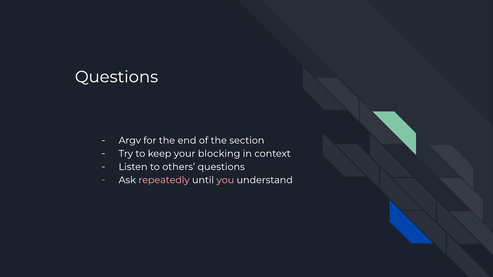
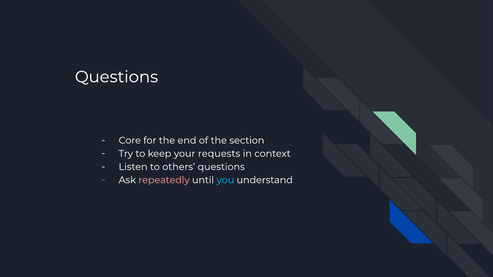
Argv: Argv -> Core
blocking: blocking -> requests
you colour: pink -> light blue
